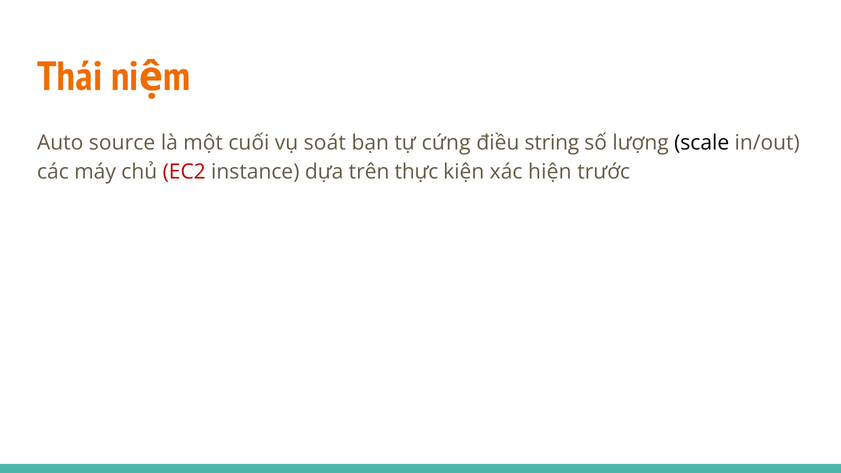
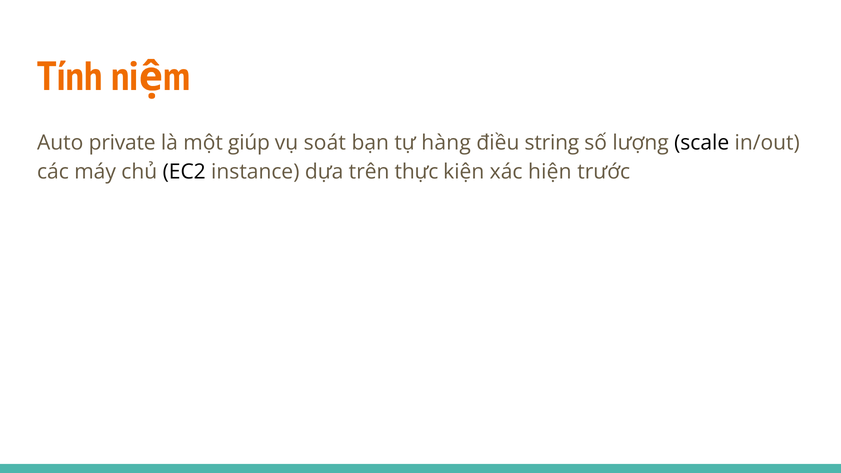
Thái: Thái -> Tính
source: source -> private
cuối: cuối -> giúp
cứng: cứng -> hàng
EC2 colour: red -> black
